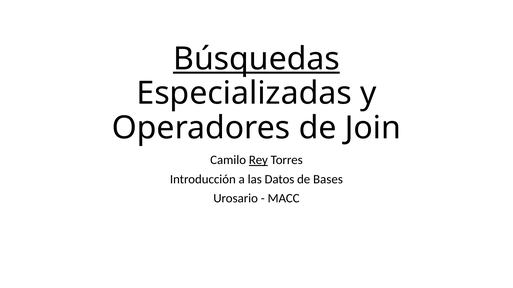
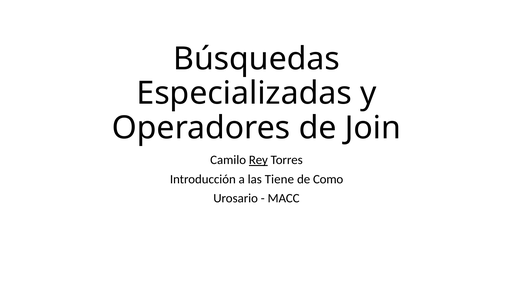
Búsquedas underline: present -> none
Datos: Datos -> Tiene
Bases: Bases -> Como
